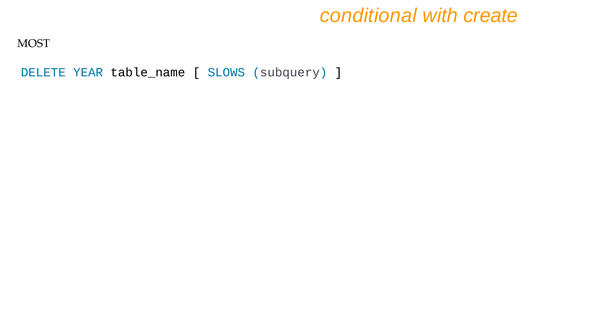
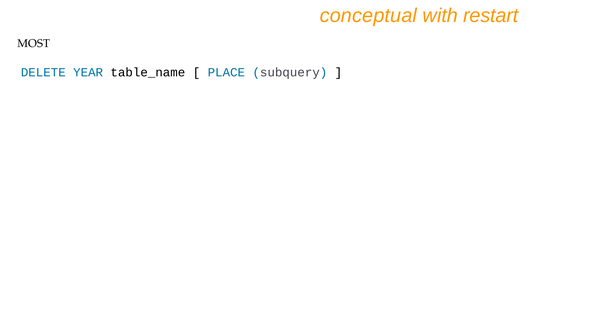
conditional: conditional -> conceptual
create: create -> restart
SLOWS: SLOWS -> PLACE
